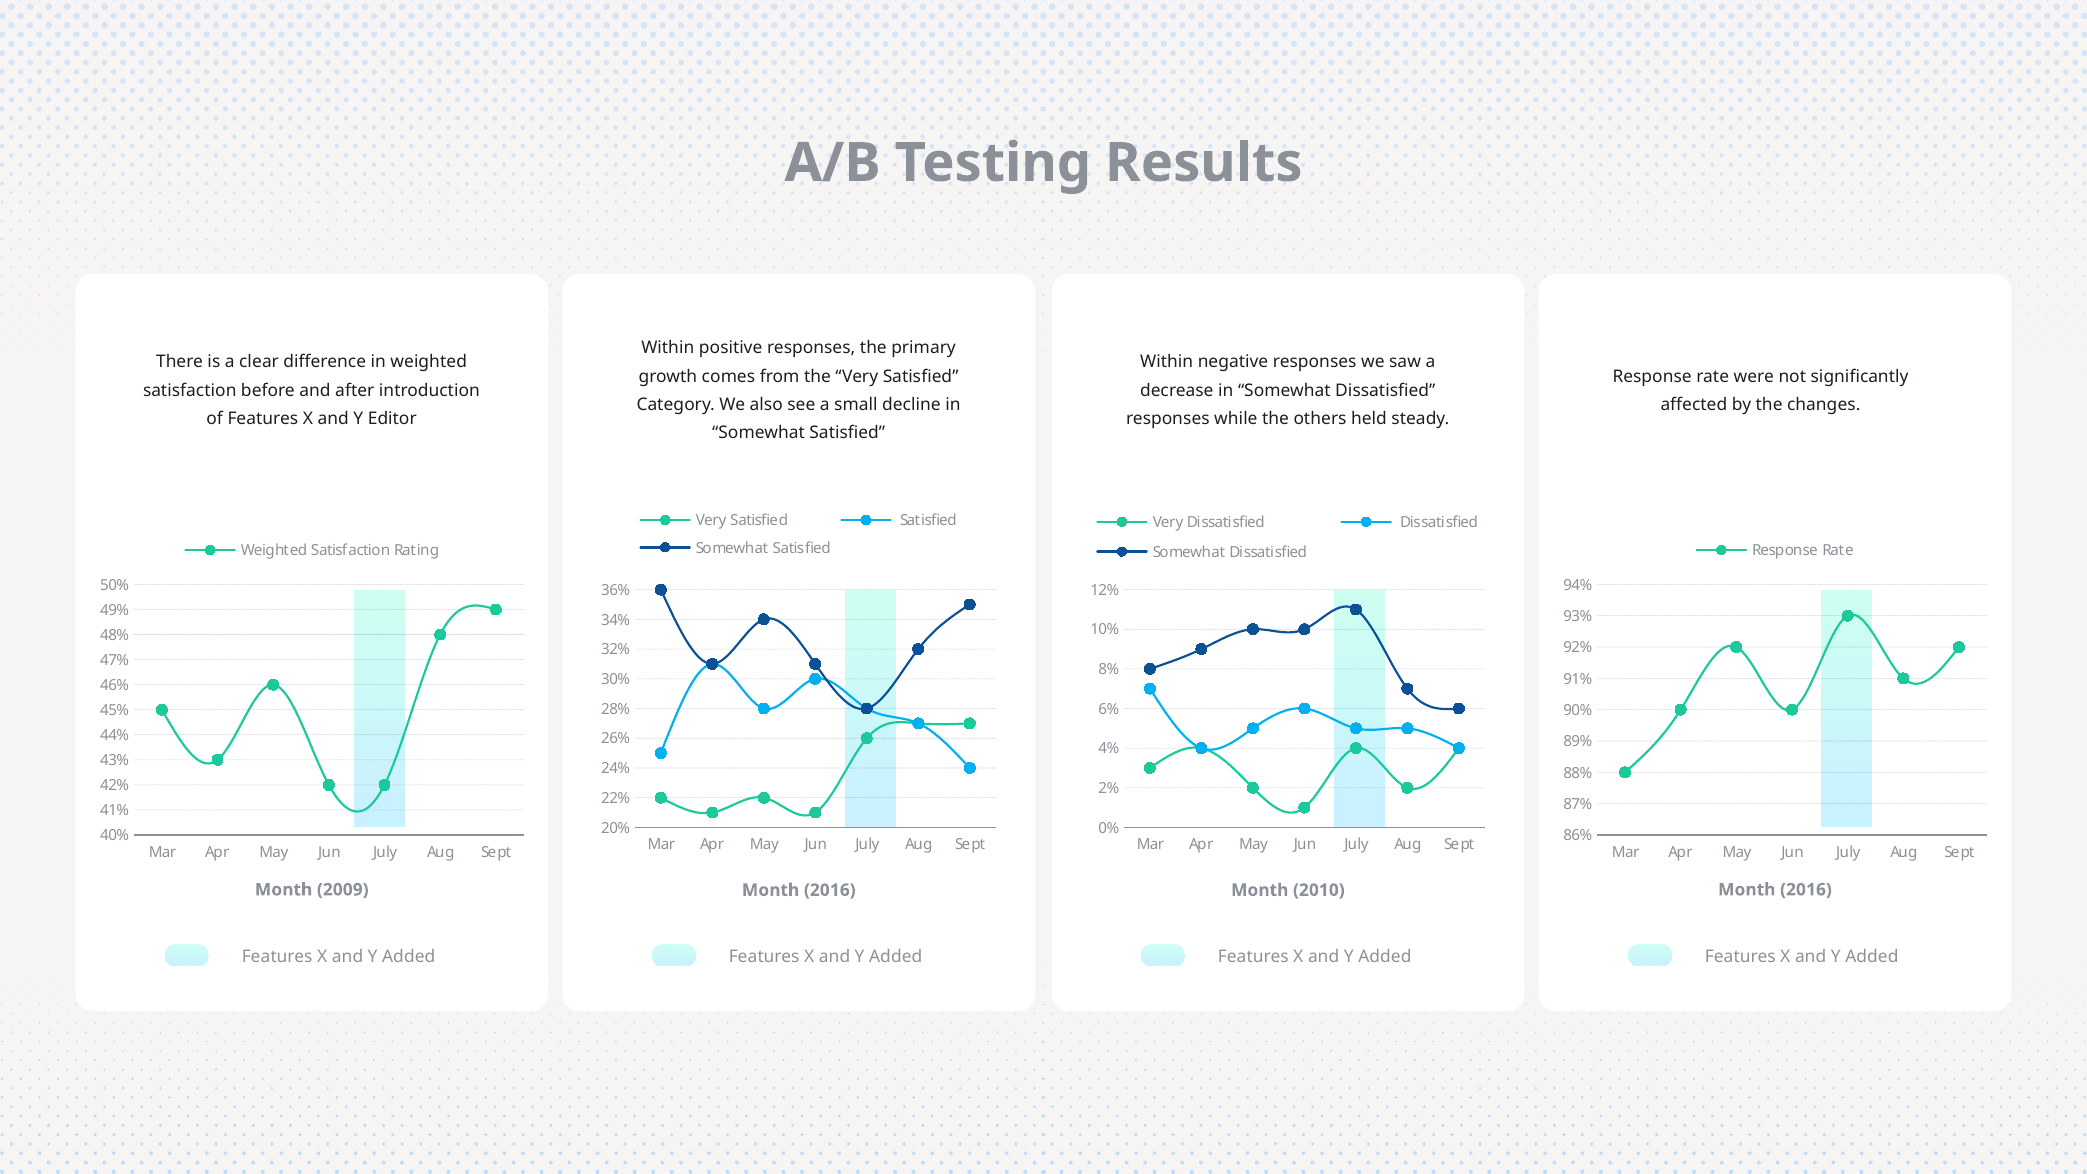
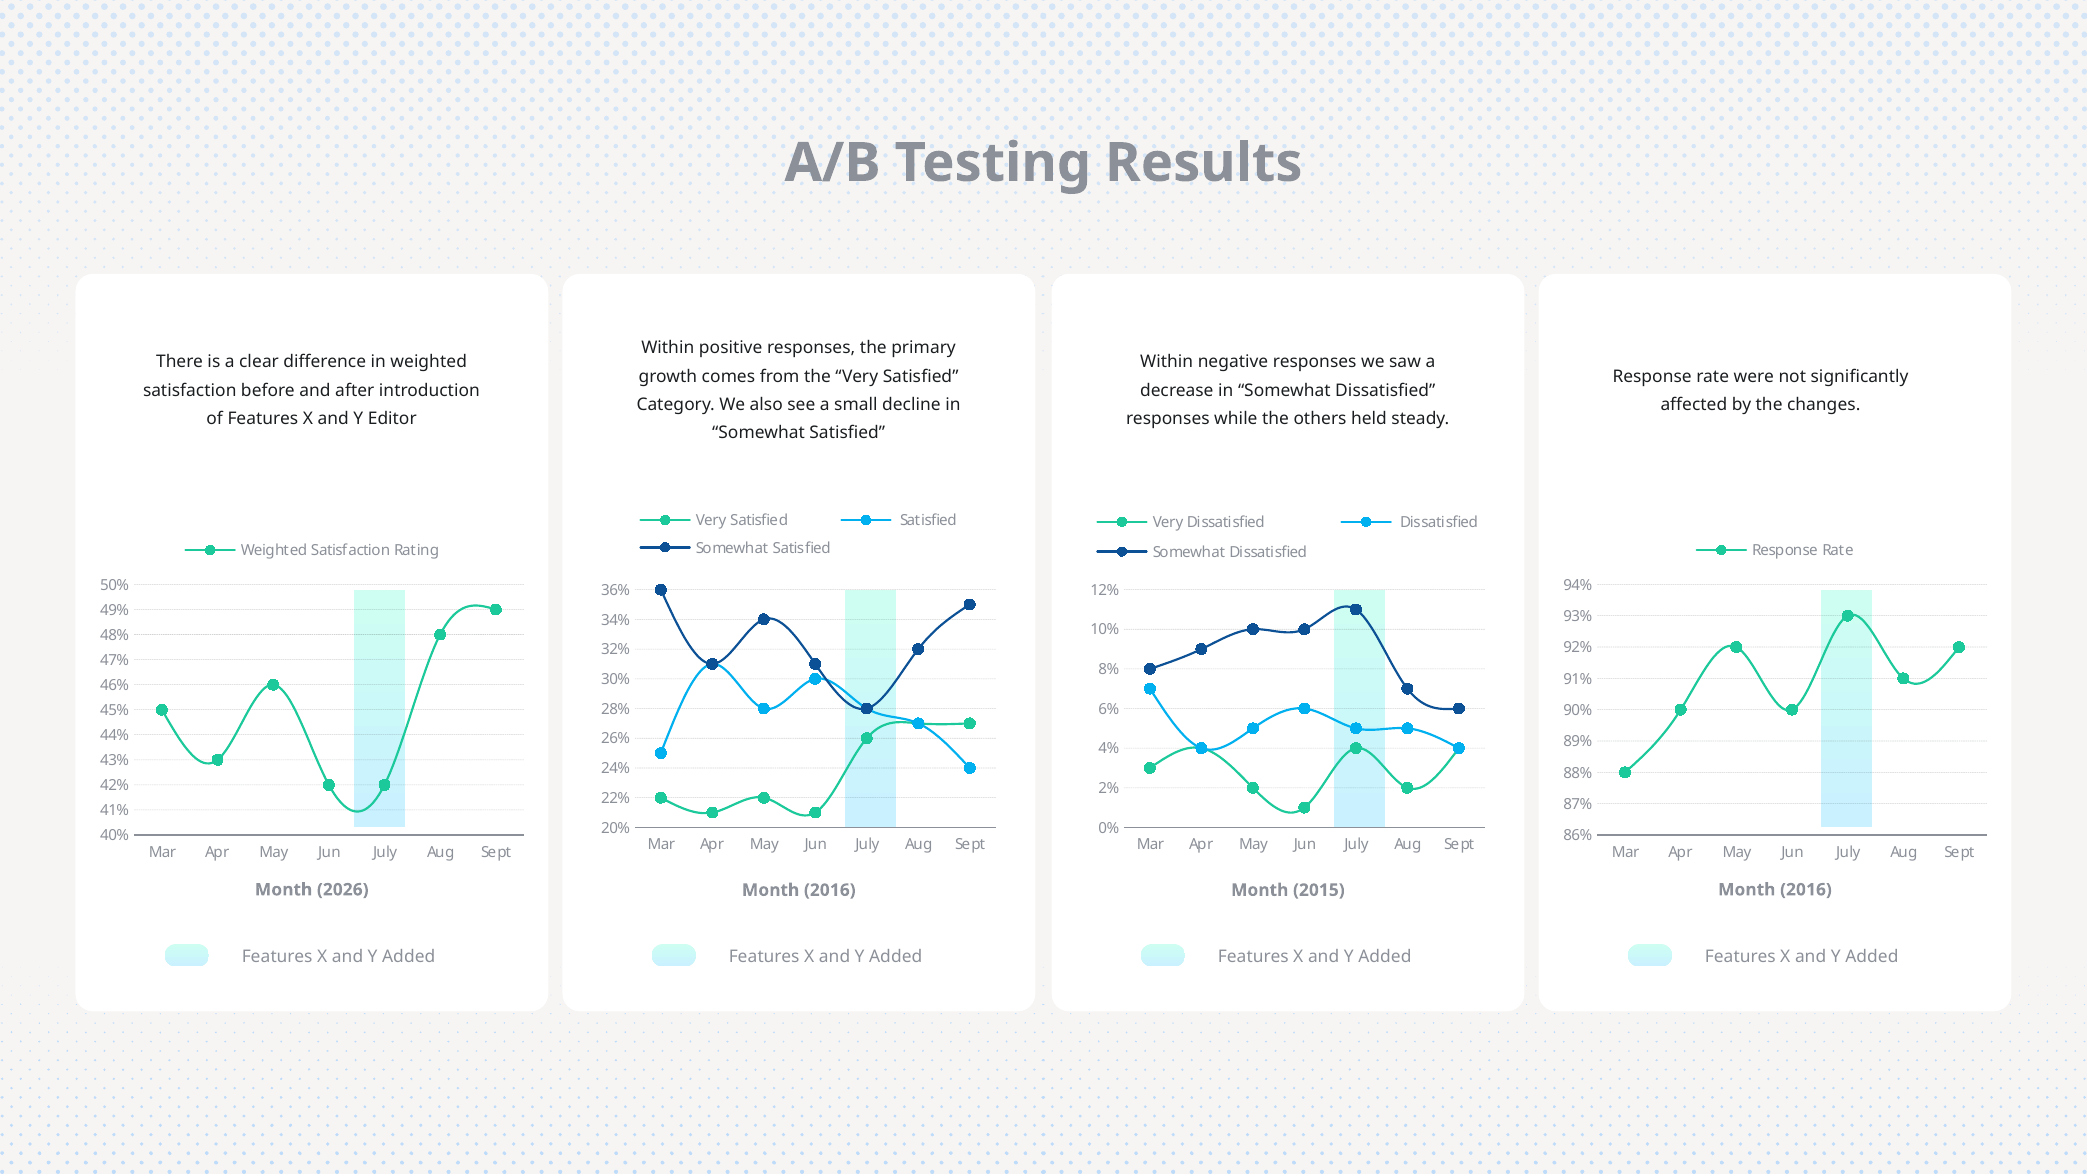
2009: 2009 -> 2026
2010: 2010 -> 2015
